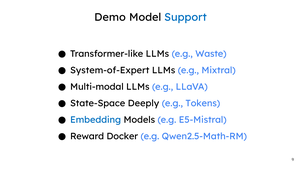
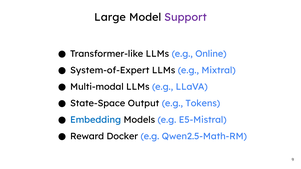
Demo: Demo -> Large
Support colour: blue -> purple
Waste: Waste -> Online
Deeply: Deeply -> Output
